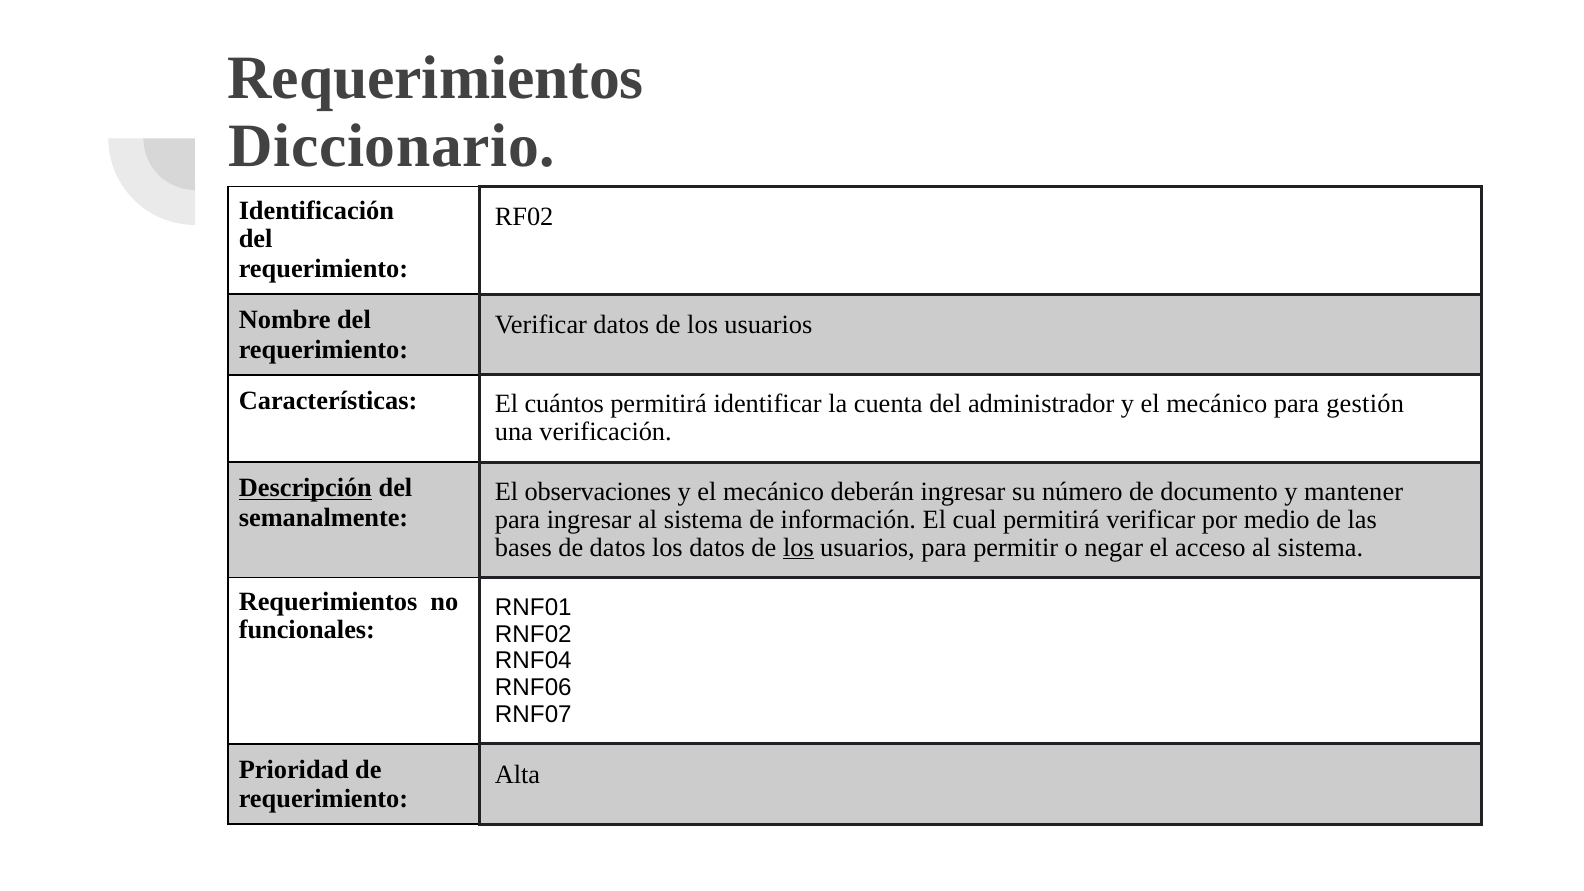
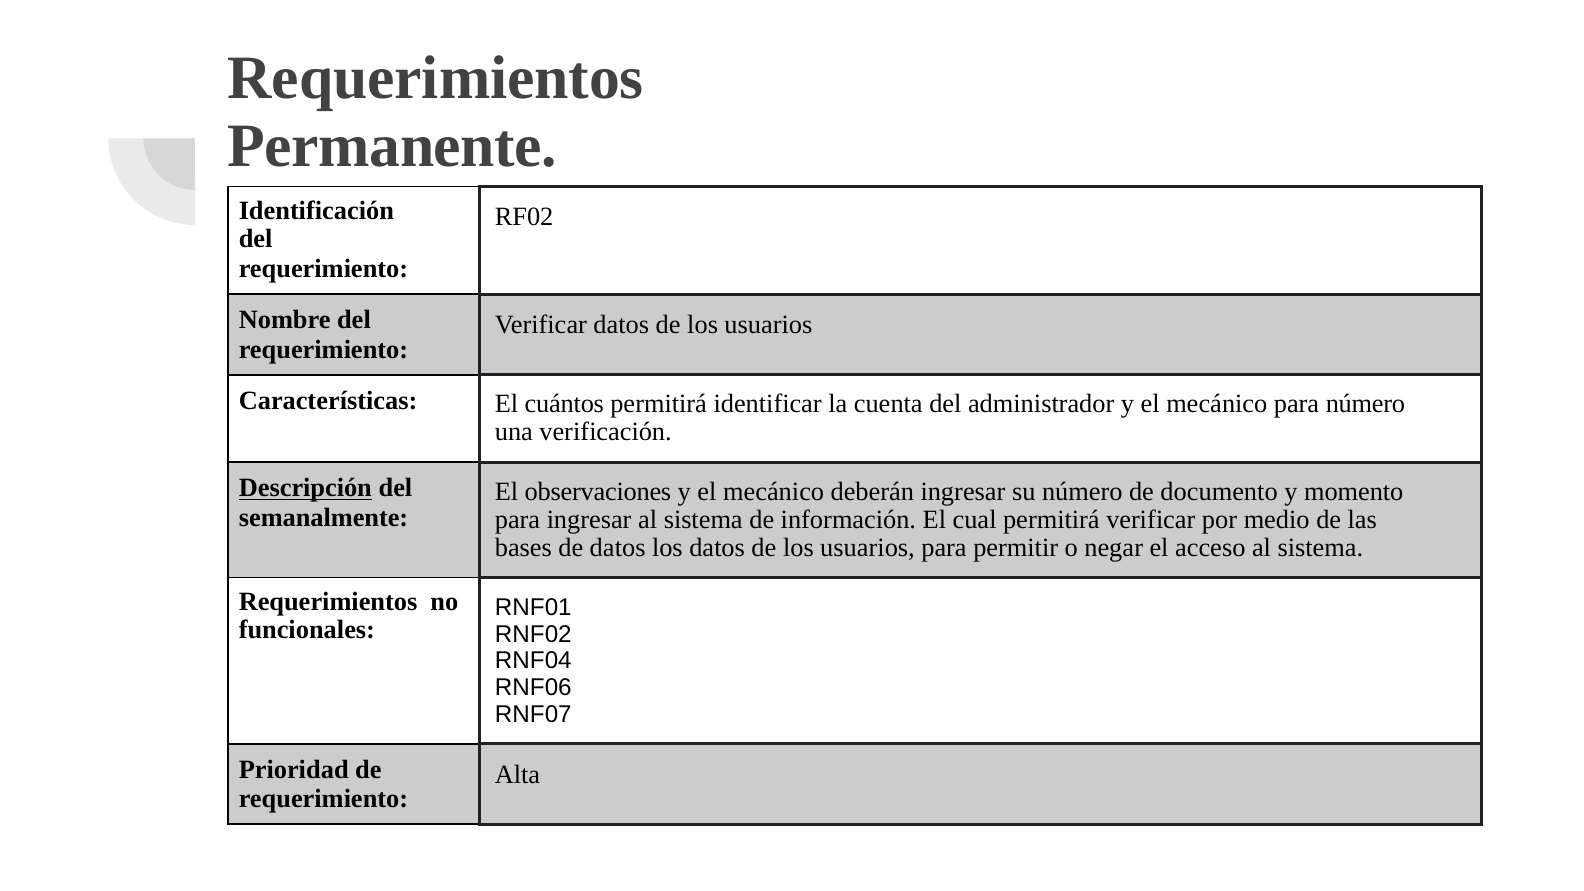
Diccionario: Diccionario -> Permanente
para gestión: gestión -> número
mantener: mantener -> momento
los at (798, 547) underline: present -> none
